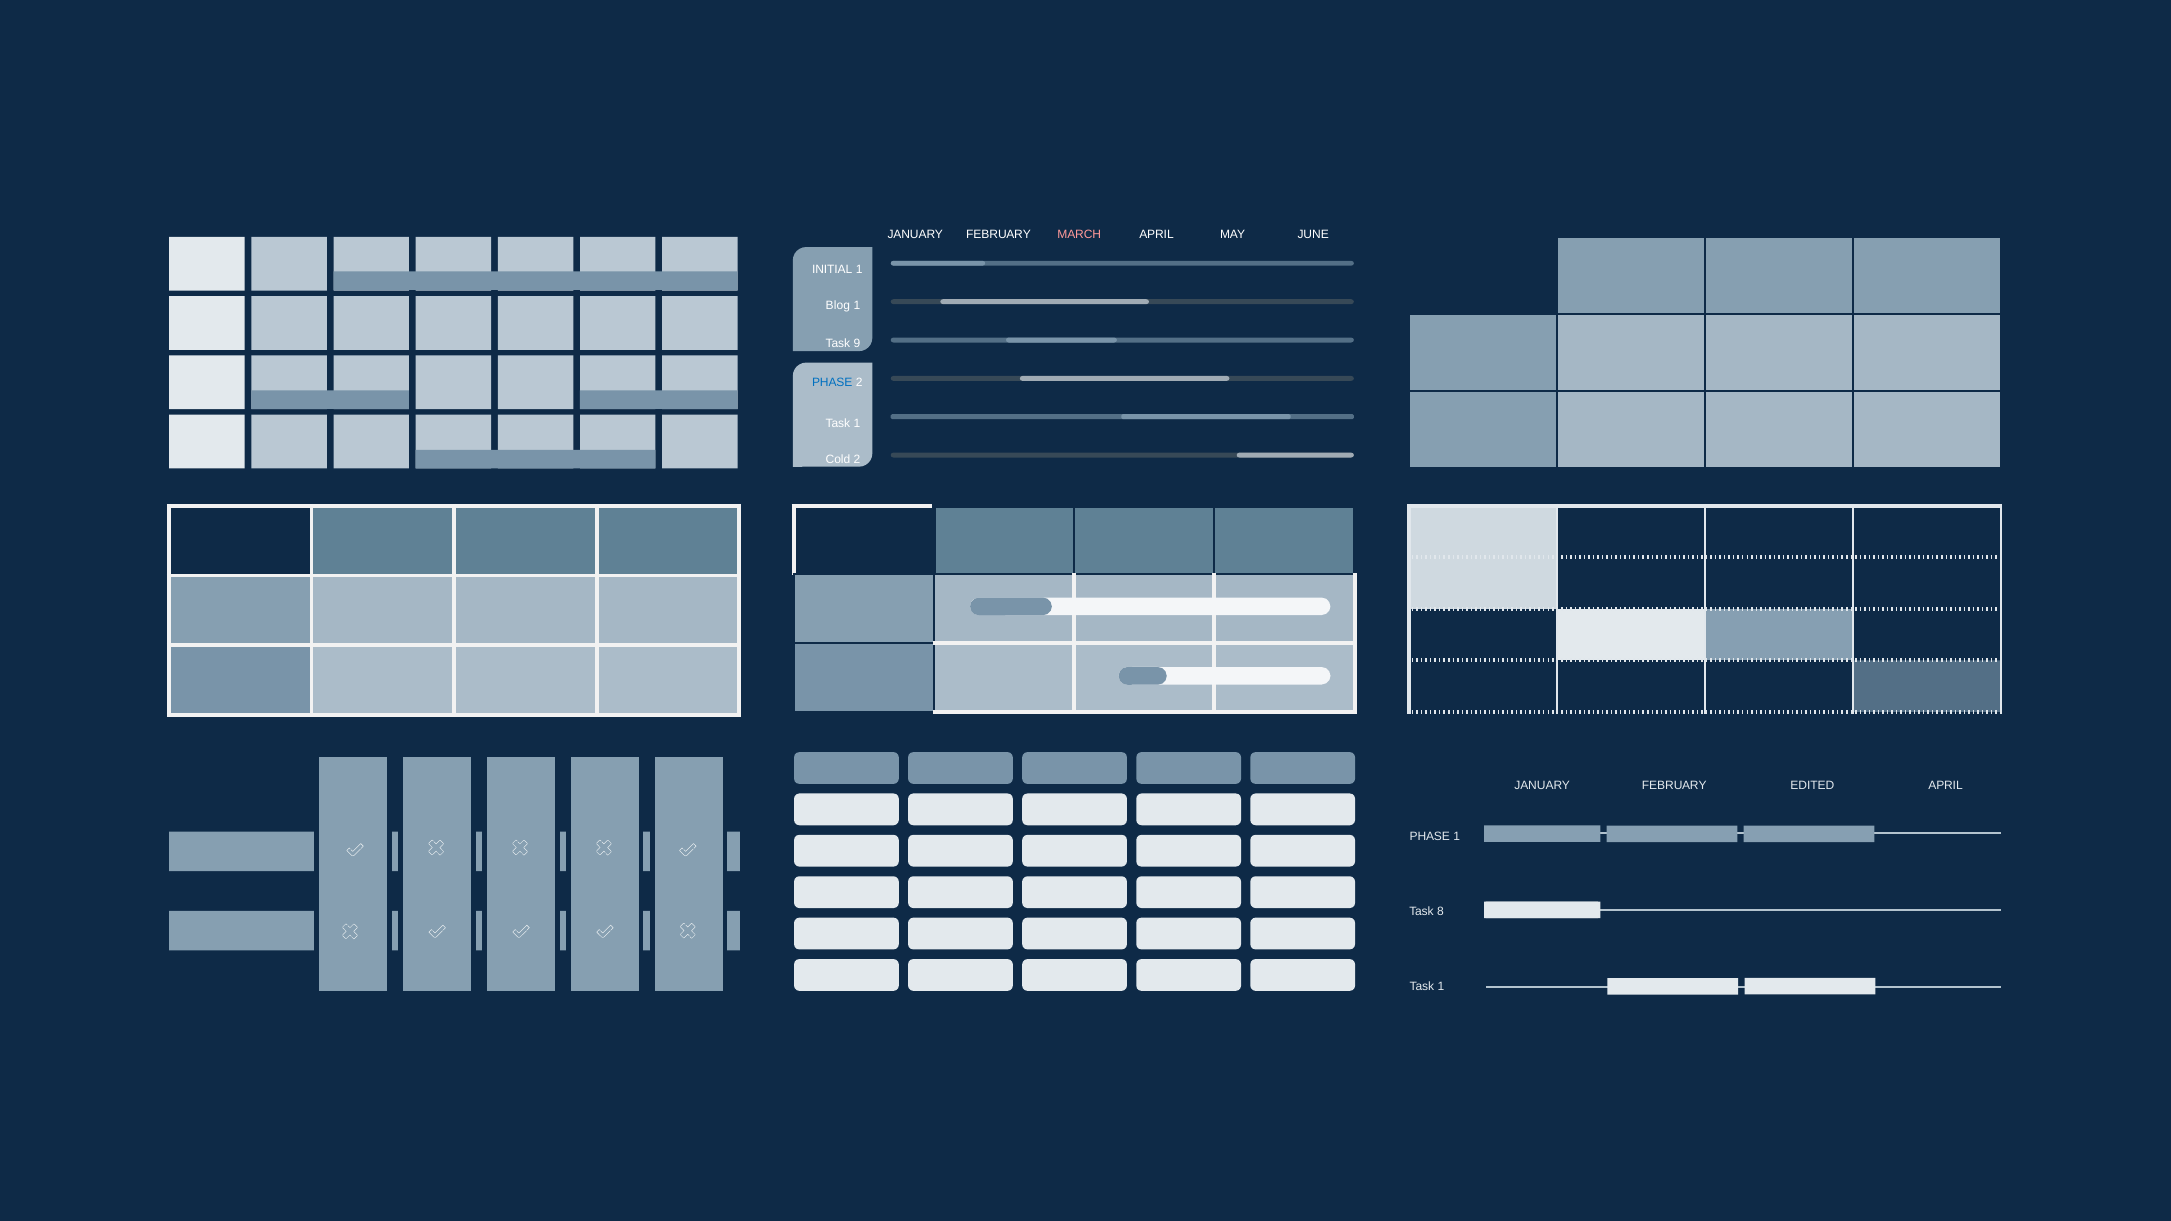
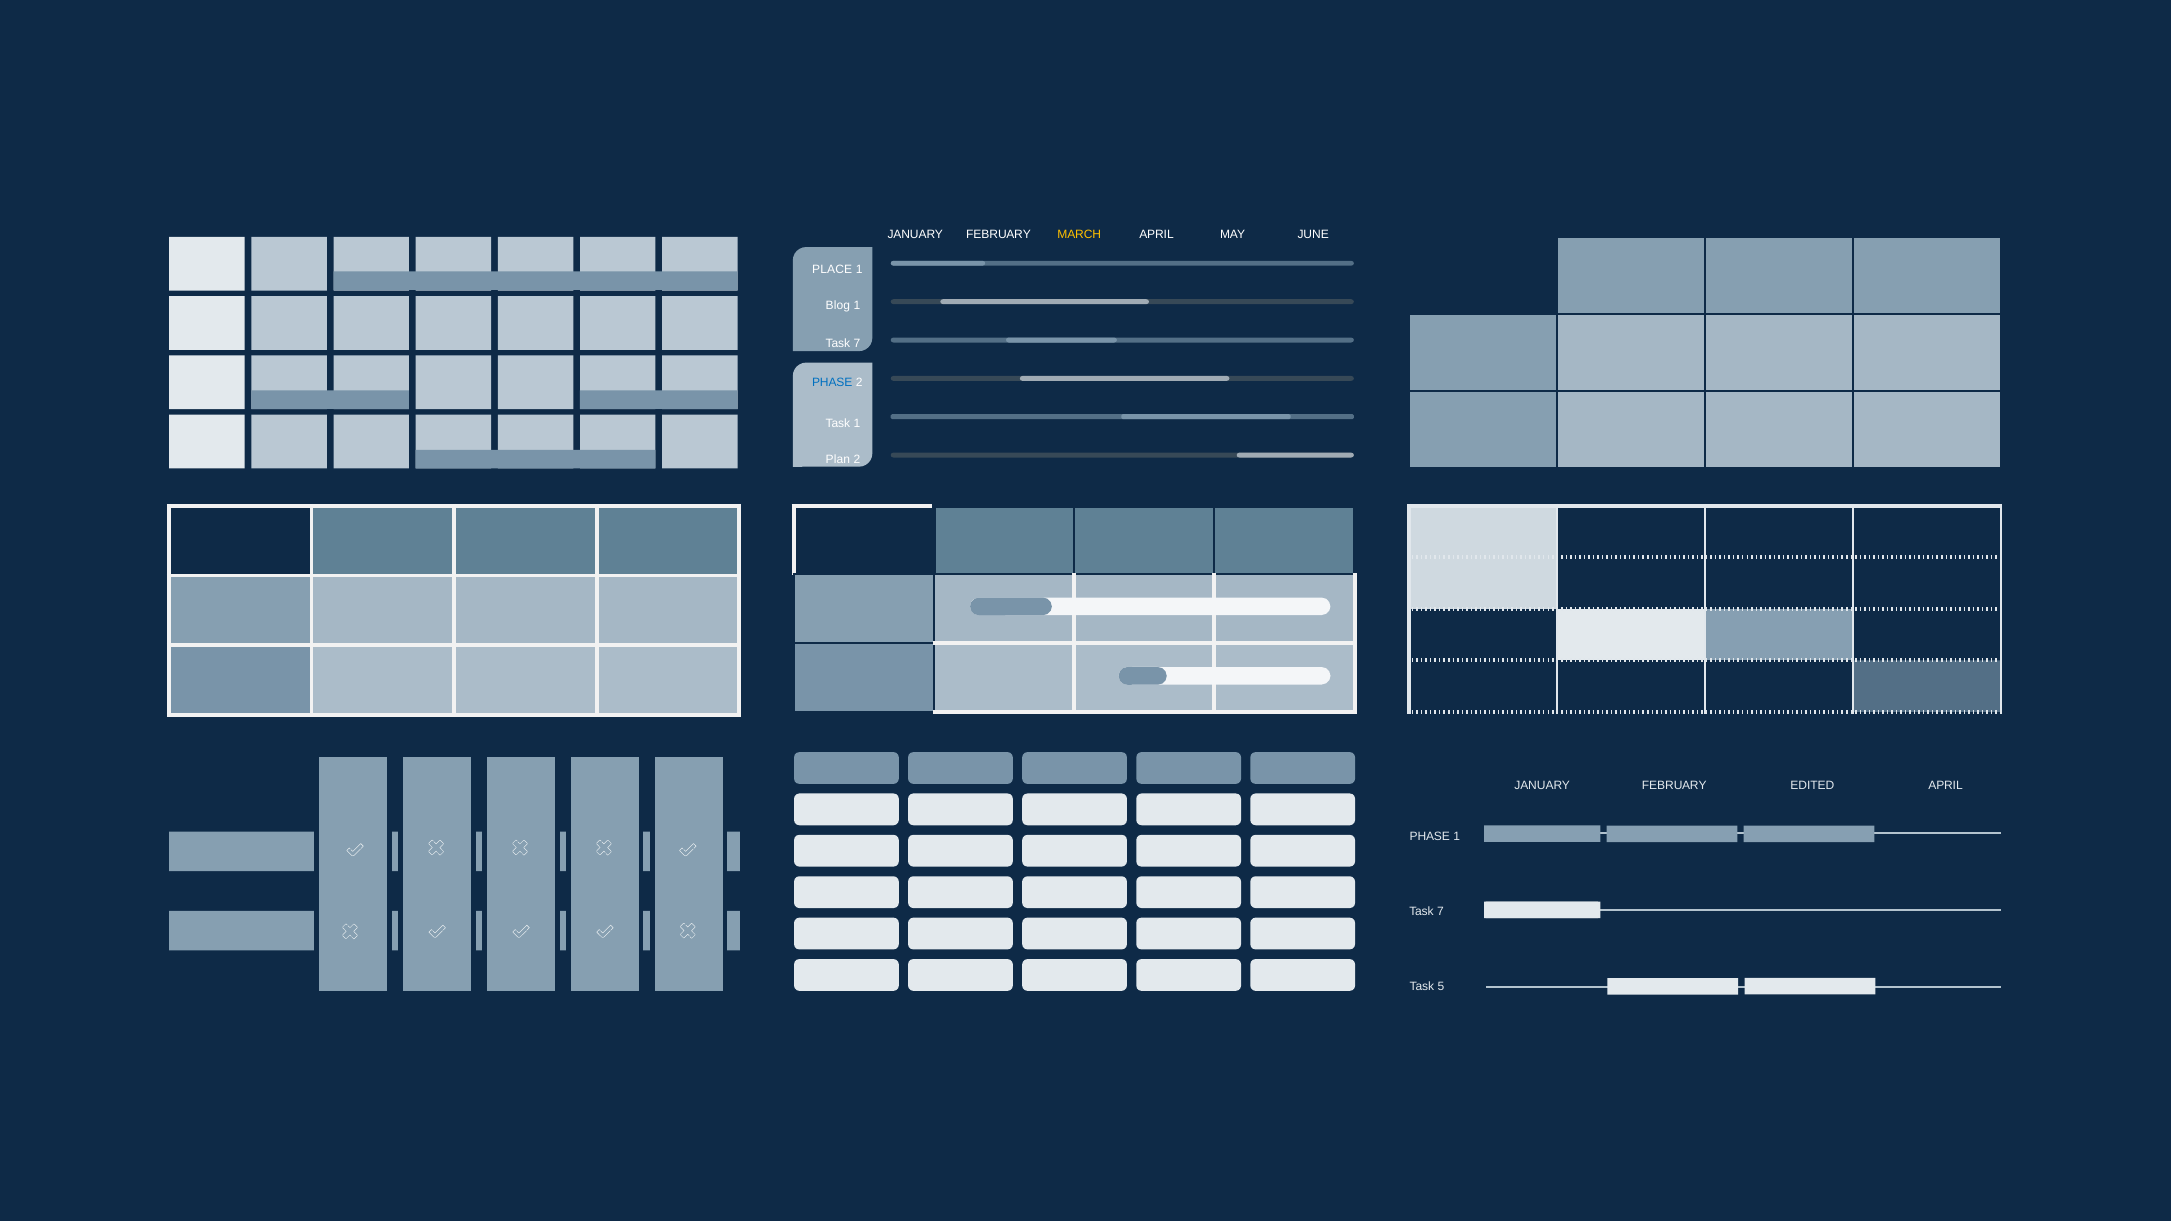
MARCH colour: pink -> yellow
INITIAL: INITIAL -> PLACE
9 at (857, 344): 9 -> 7
Cold: Cold -> Plan
8 at (1440, 912): 8 -> 7
1 at (1441, 987): 1 -> 5
